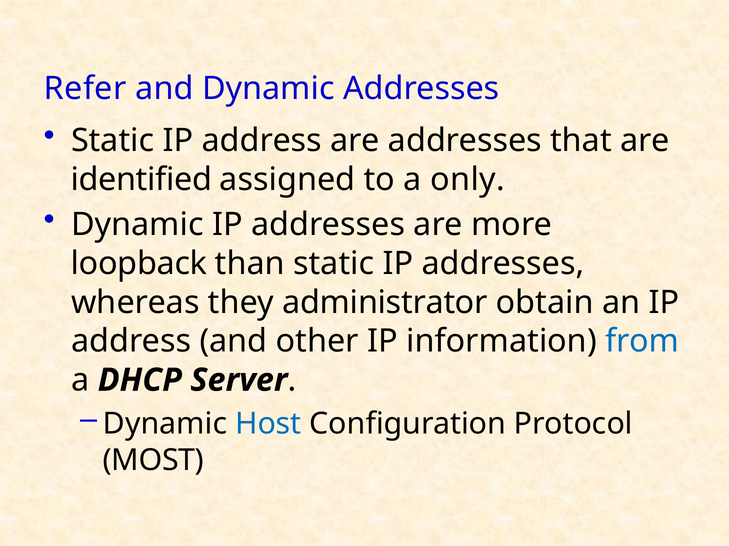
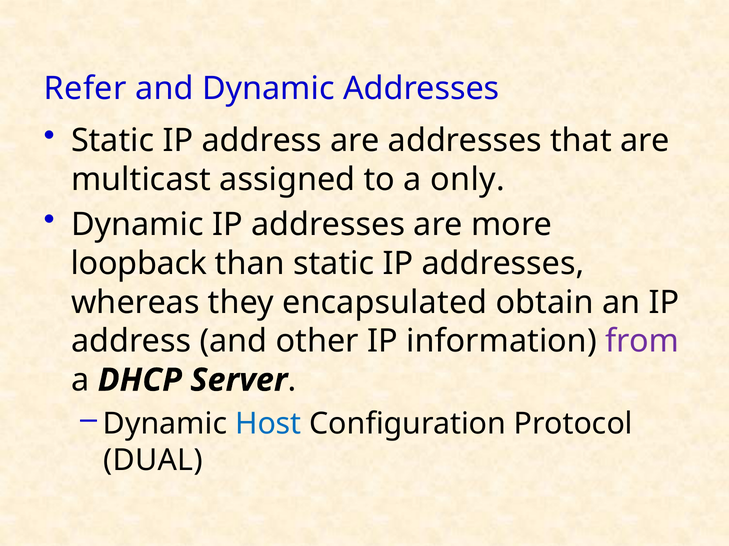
identified: identified -> multicast
administrator: administrator -> encapsulated
from colour: blue -> purple
MOST: MOST -> DUAL
